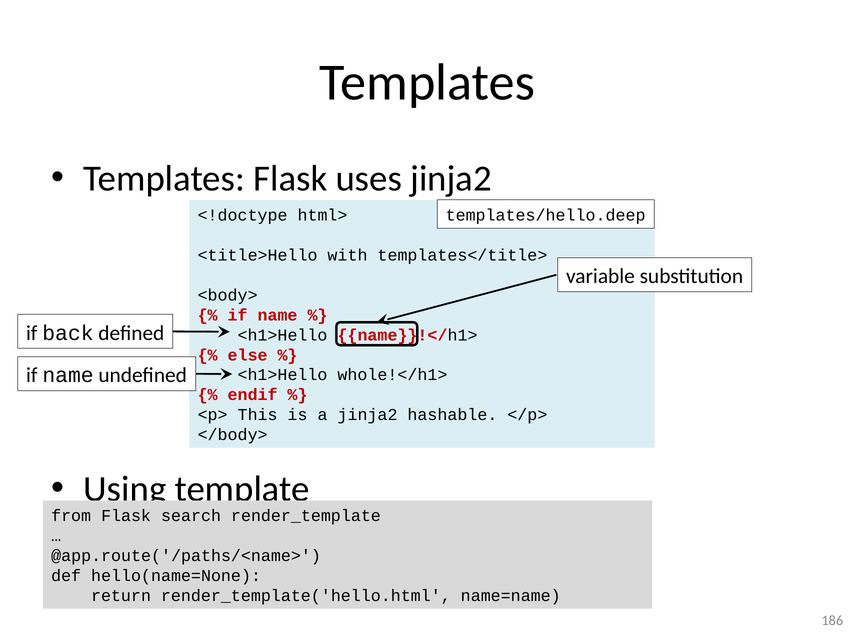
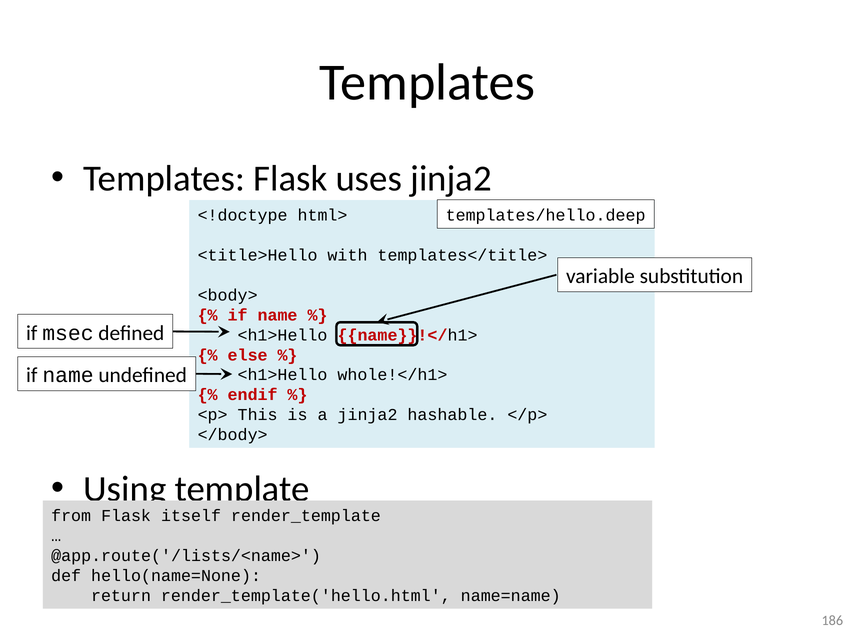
back: back -> msec
search: search -> itself
@app.route('/paths/<name>: @app.route('/paths/<name> -> @app.route('/lists/<name>
